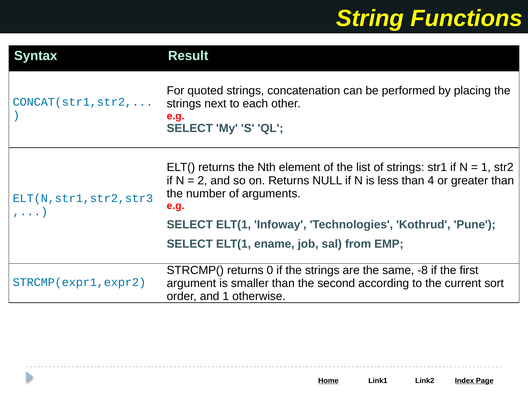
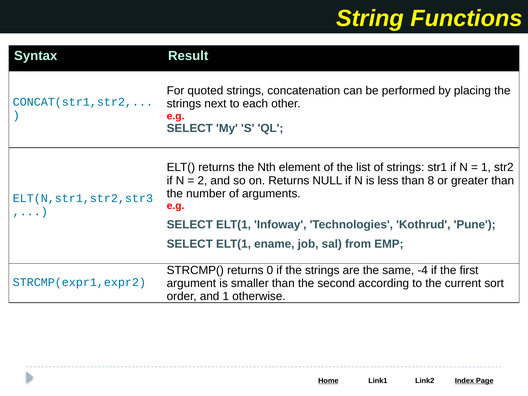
4: 4 -> 8
-8: -8 -> -4
